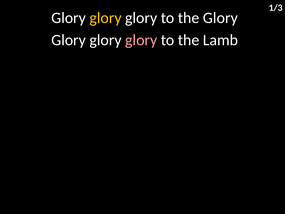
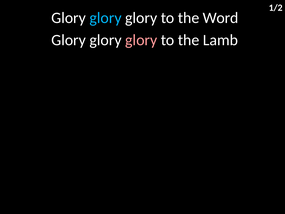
1/3: 1/3 -> 1/2
glory at (105, 18) colour: yellow -> light blue
the Glory: Glory -> Word
